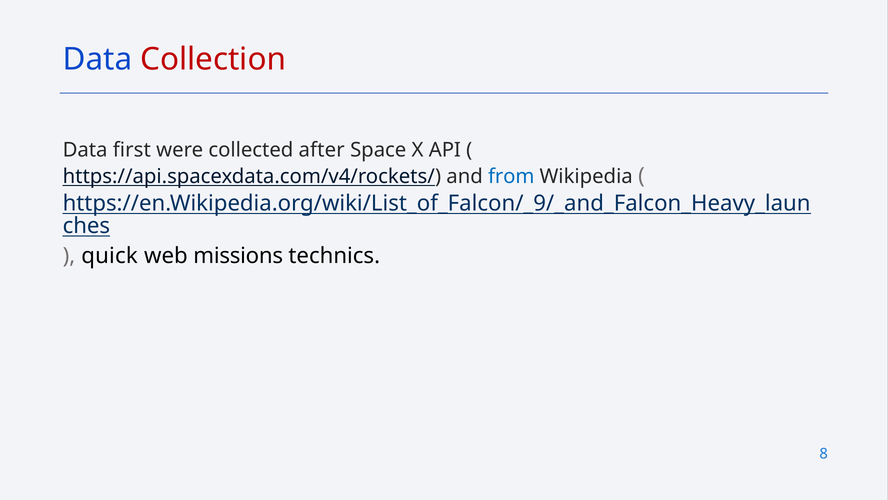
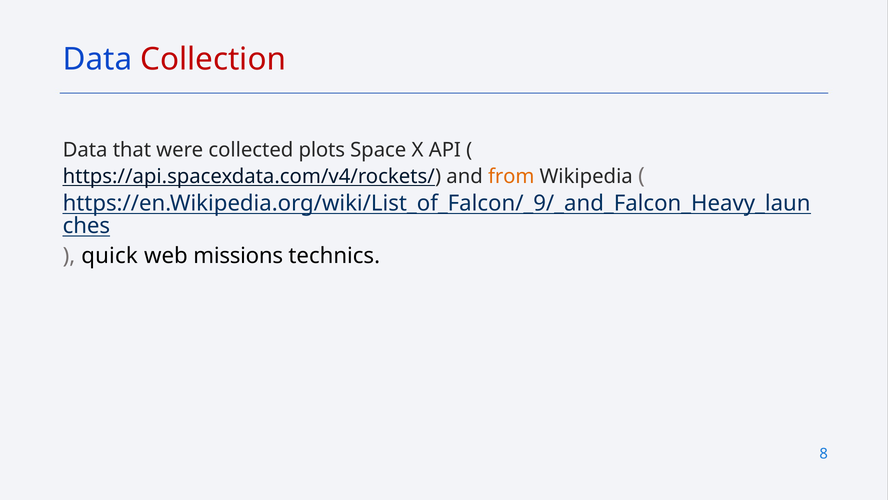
first: first -> that
after: after -> plots
from colour: blue -> orange
